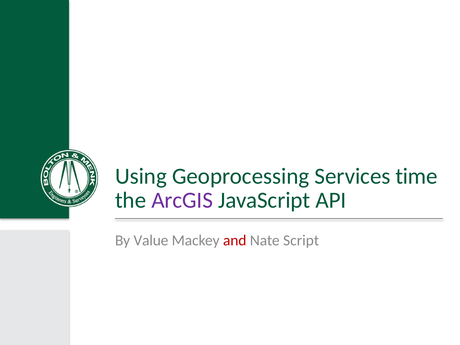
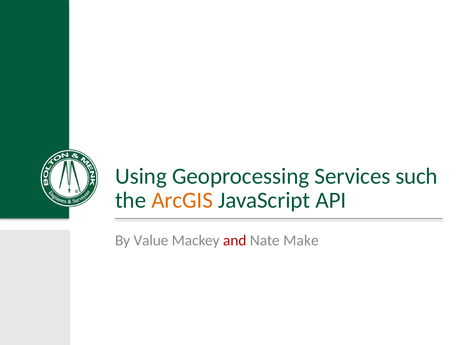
time: time -> such
ArcGIS colour: purple -> orange
Script: Script -> Make
